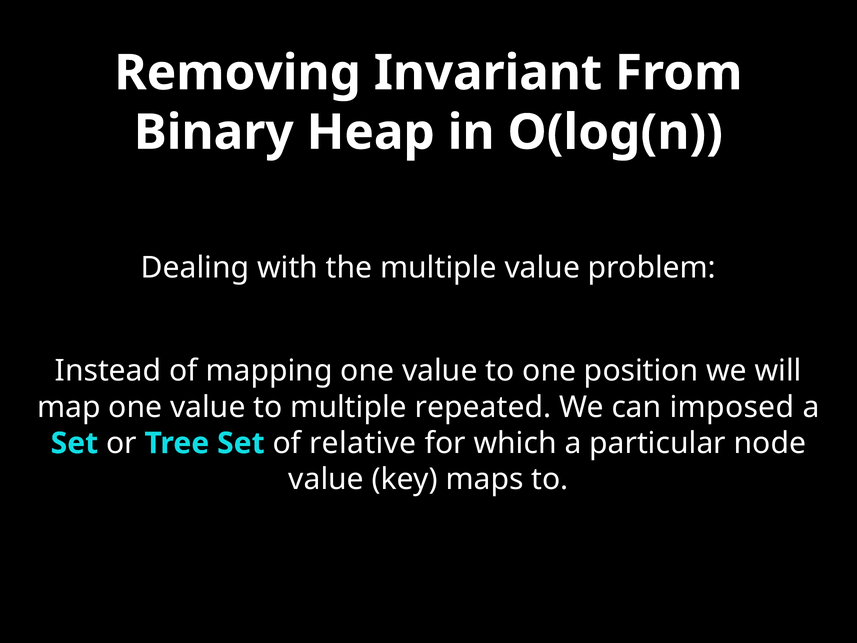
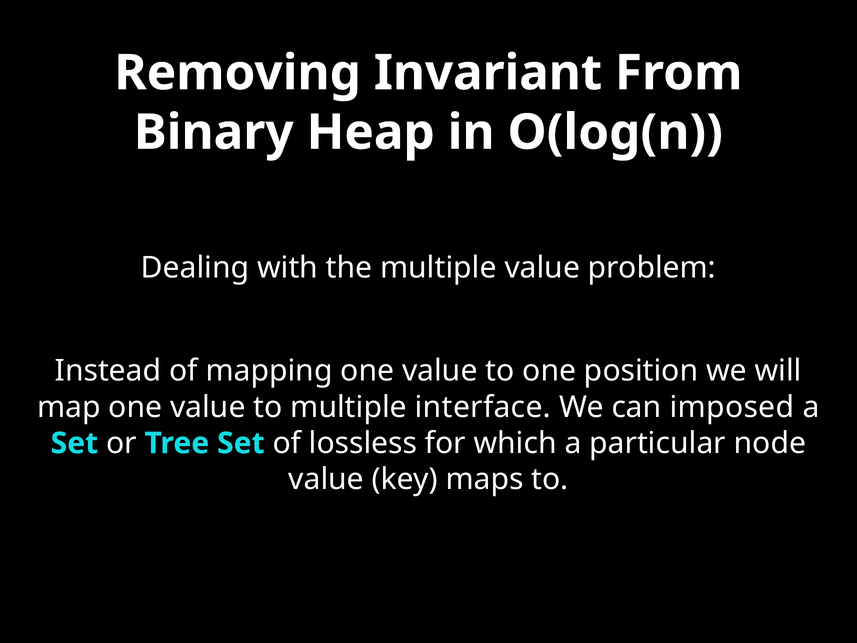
repeated: repeated -> interface
relative: relative -> lossless
